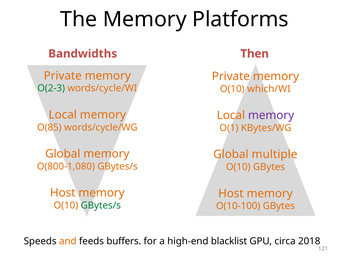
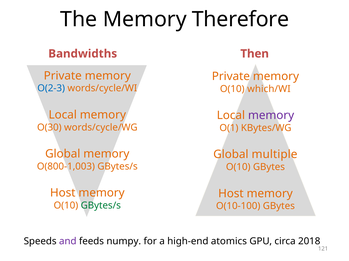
Platforms: Platforms -> Therefore
O(2-3 colour: green -> blue
O(85: O(85 -> O(30
O(800-1,080: O(800-1,080 -> O(800-1,003
and colour: orange -> purple
buffers: buffers -> numpy
blacklist: blacklist -> atomics
